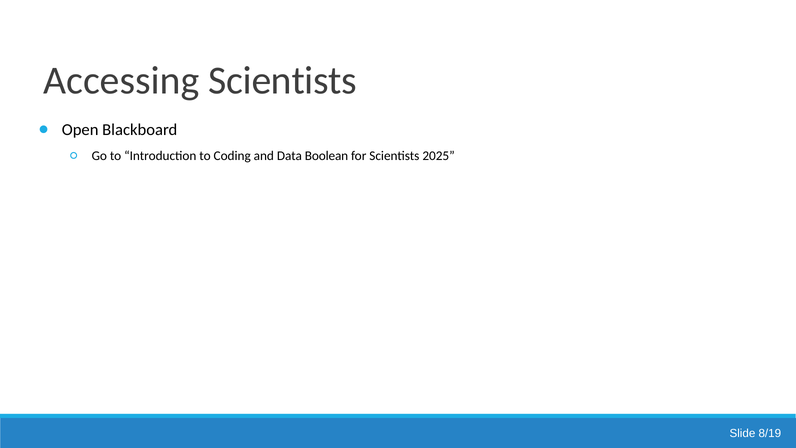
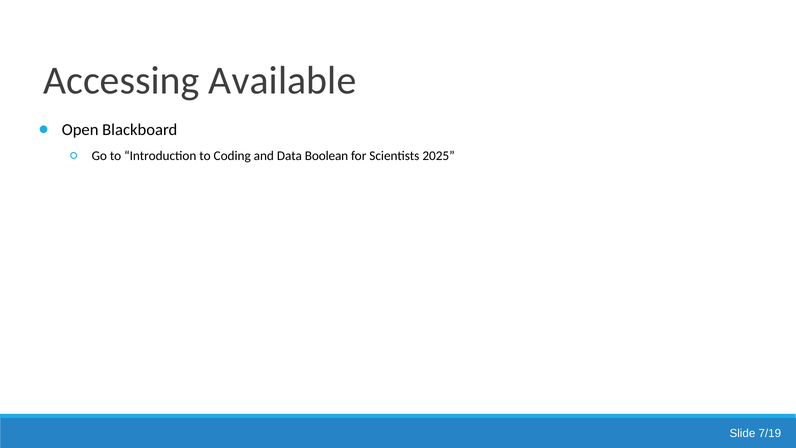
Accessing Scientists: Scientists -> Available
8/19: 8/19 -> 7/19
